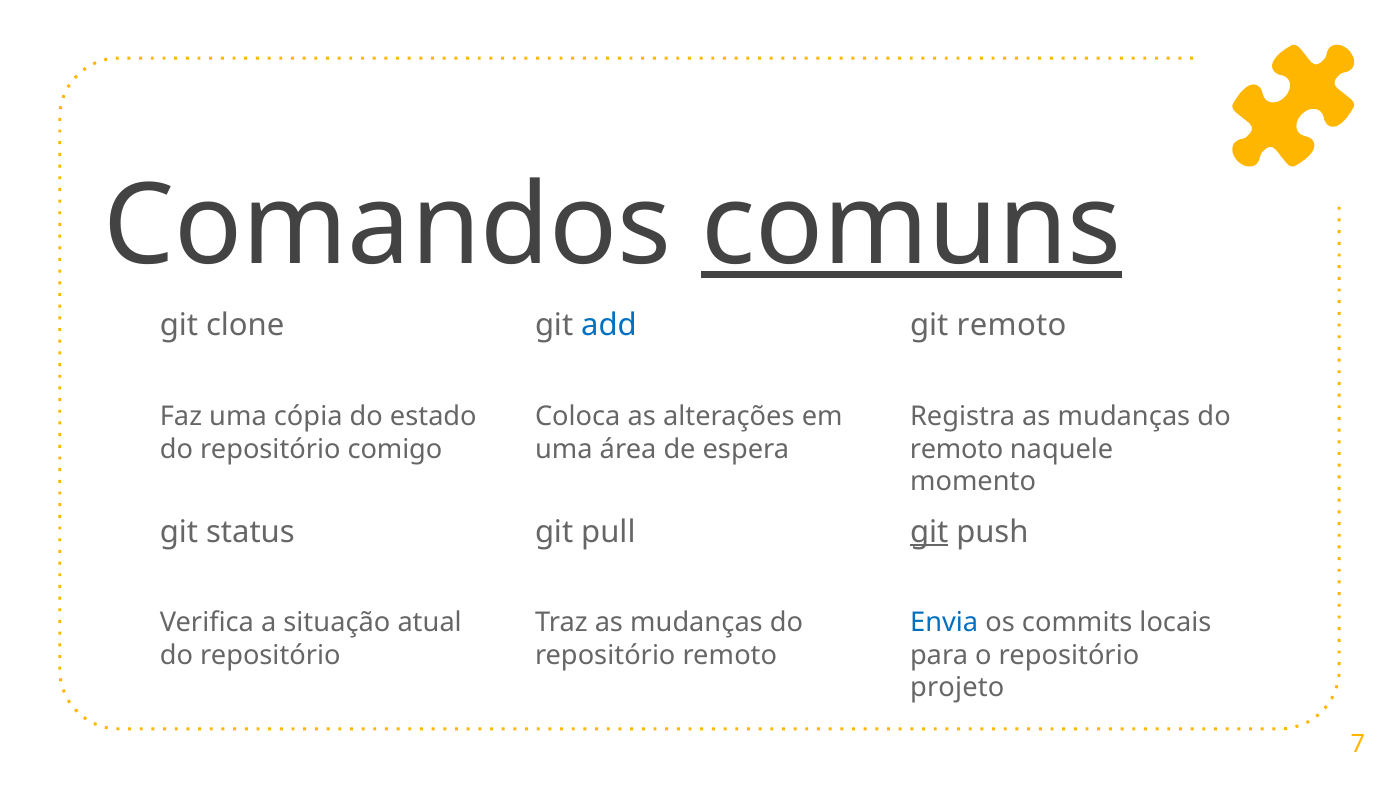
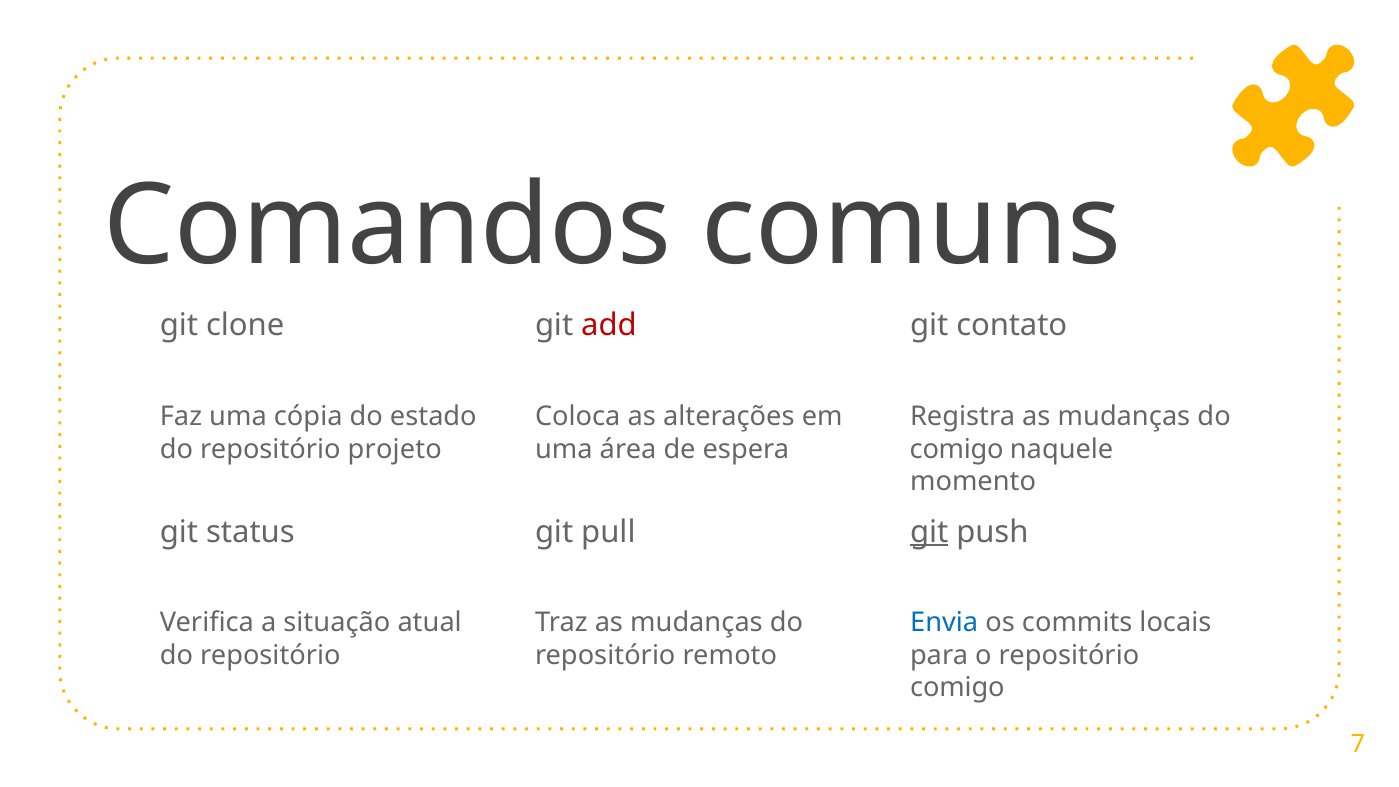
comuns underline: present -> none
add colour: blue -> red
git remoto: remoto -> contato
comigo: comigo -> projeto
remoto at (957, 449): remoto -> comigo
projeto at (957, 688): projeto -> comigo
